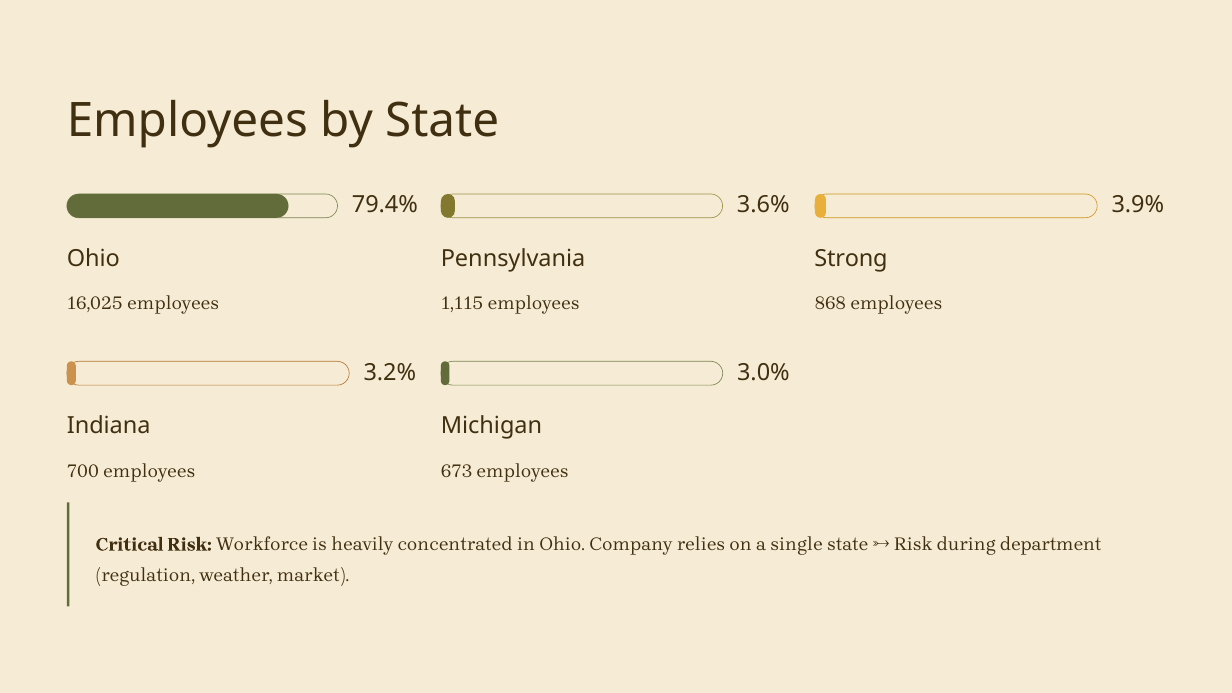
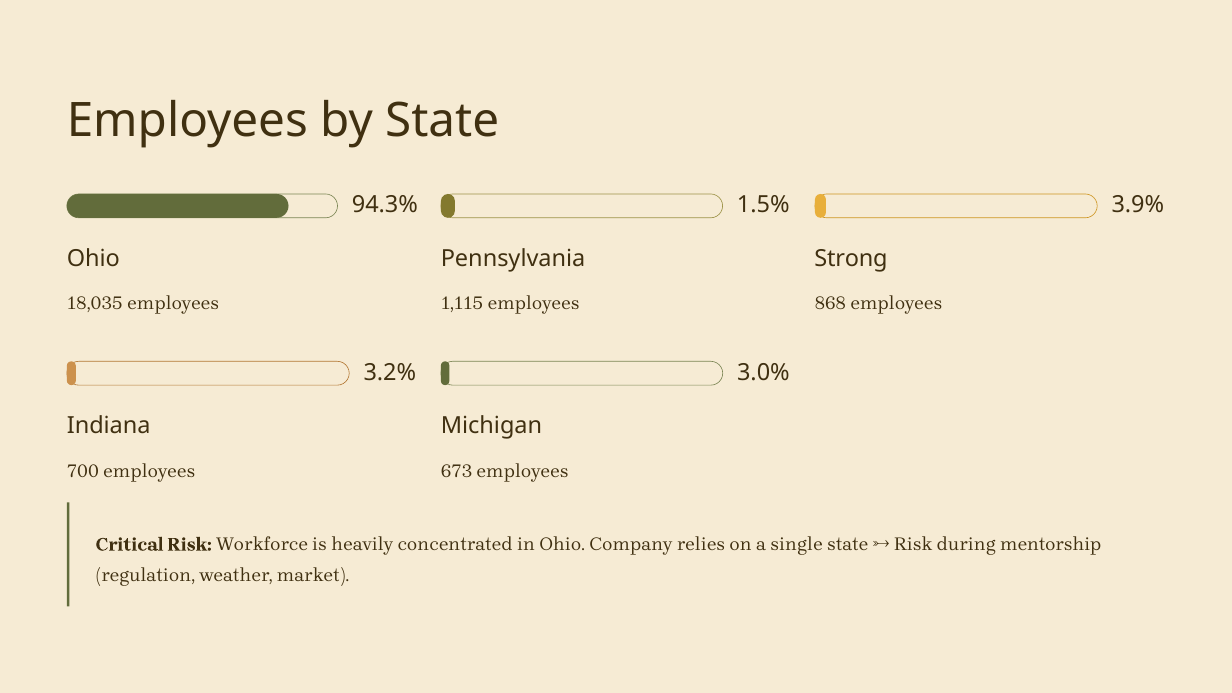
79.4%: 79.4% -> 94.3%
3.6%: 3.6% -> 1.5%
16,025: 16,025 -> 18,035
department: department -> mentorship
